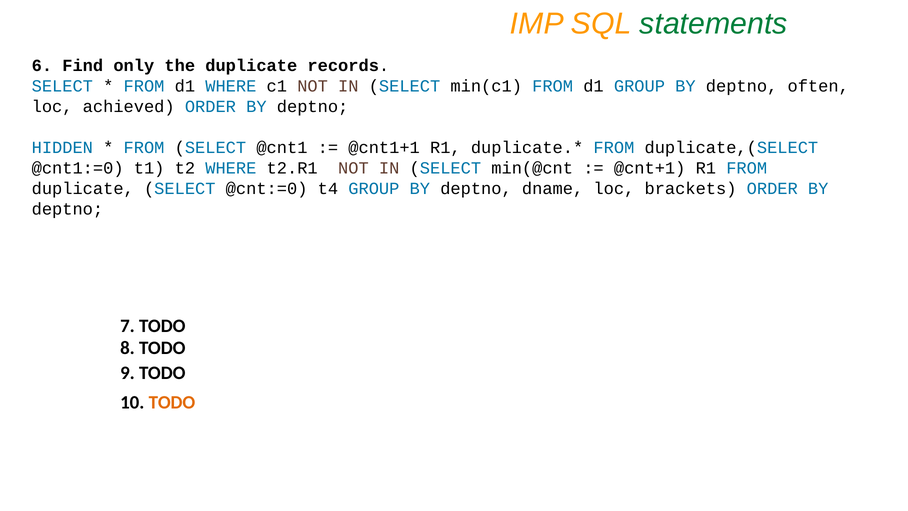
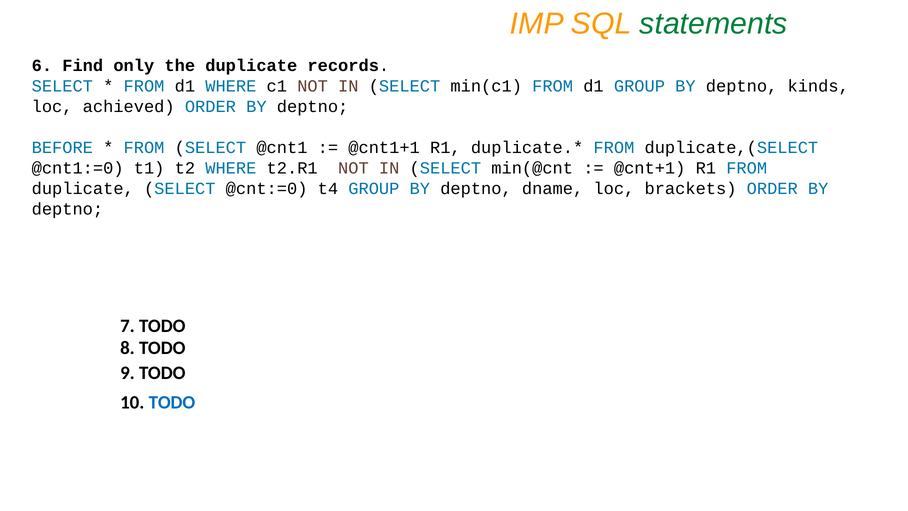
often: often -> kinds
HIDDEN: HIDDEN -> BEFORE
TODO at (172, 402) colour: orange -> blue
